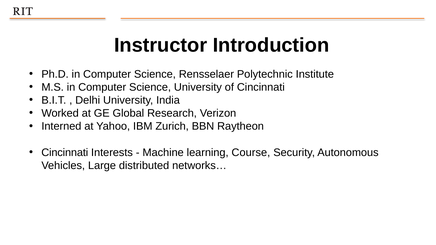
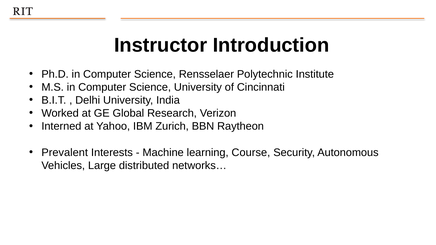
Cincinnati at (65, 153): Cincinnati -> Prevalent
